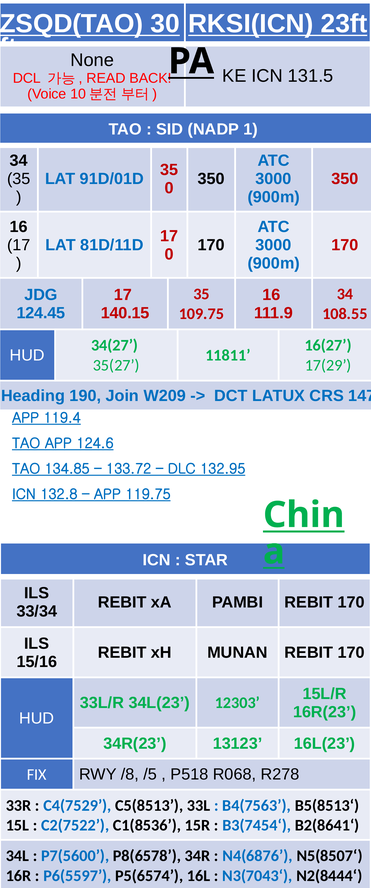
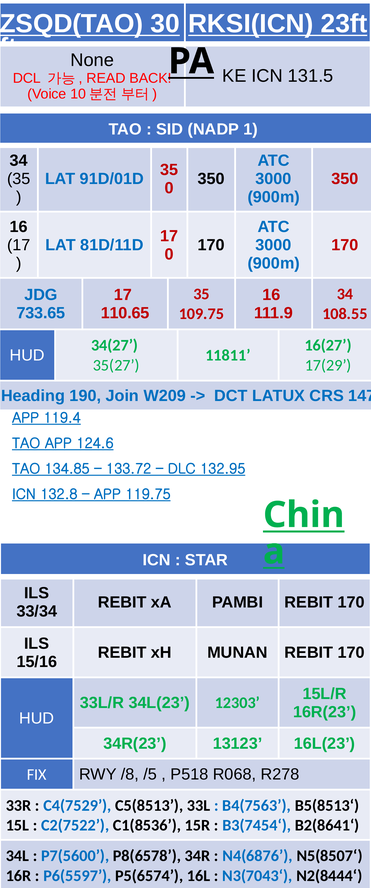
124.45: 124.45 -> 733.65
140.15: 140.15 -> 110.65
